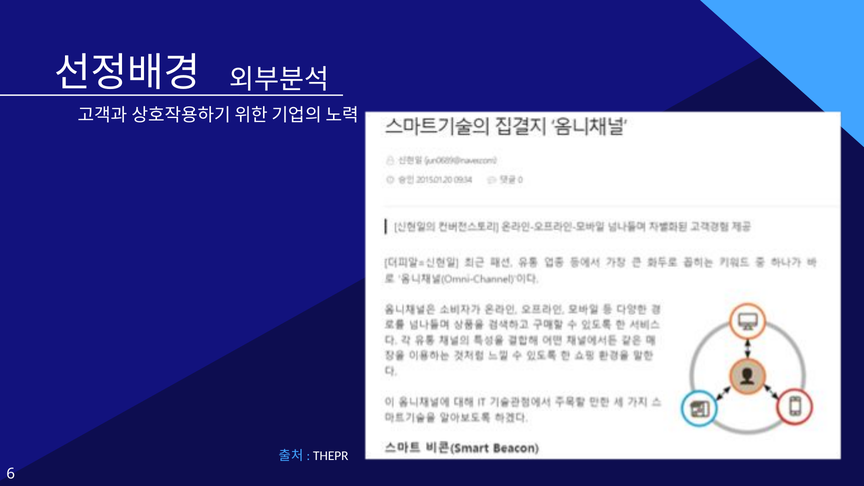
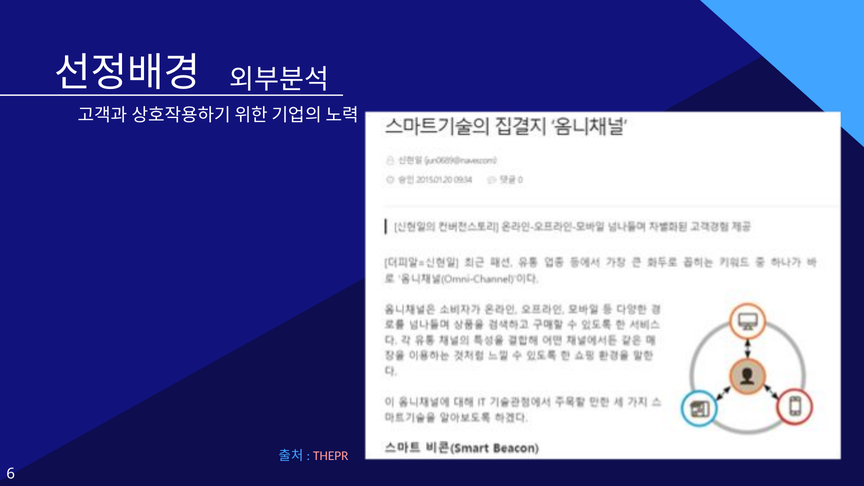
THEPR colour: white -> pink
